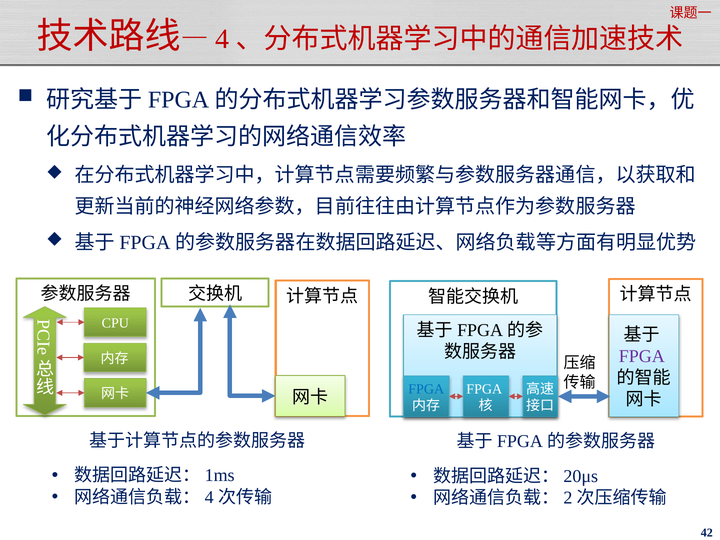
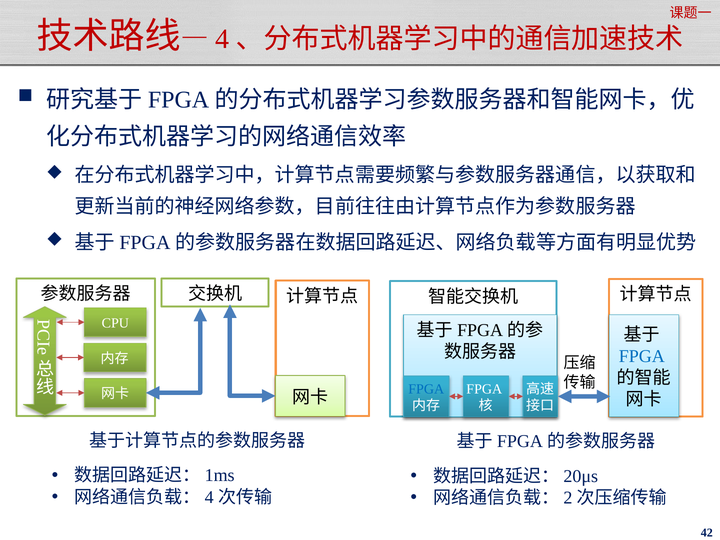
FPGA at (642, 356) colour: purple -> blue
